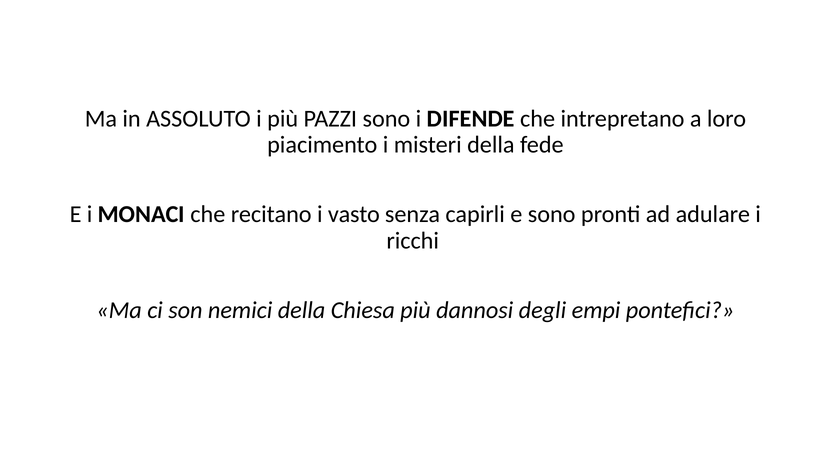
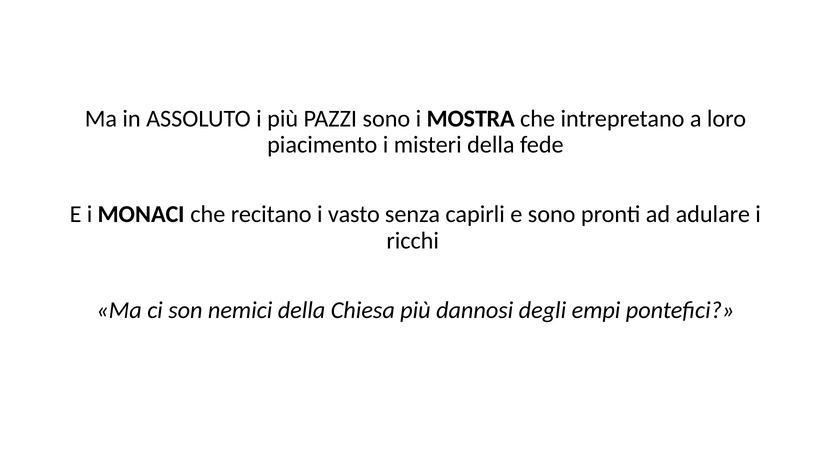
DIFENDE: DIFENDE -> MOSTRA
